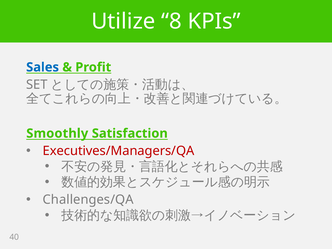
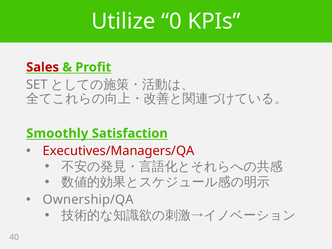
8: 8 -> 0
Sales colour: blue -> red
Challenges/QA: Challenges/QA -> Ownership/QA
